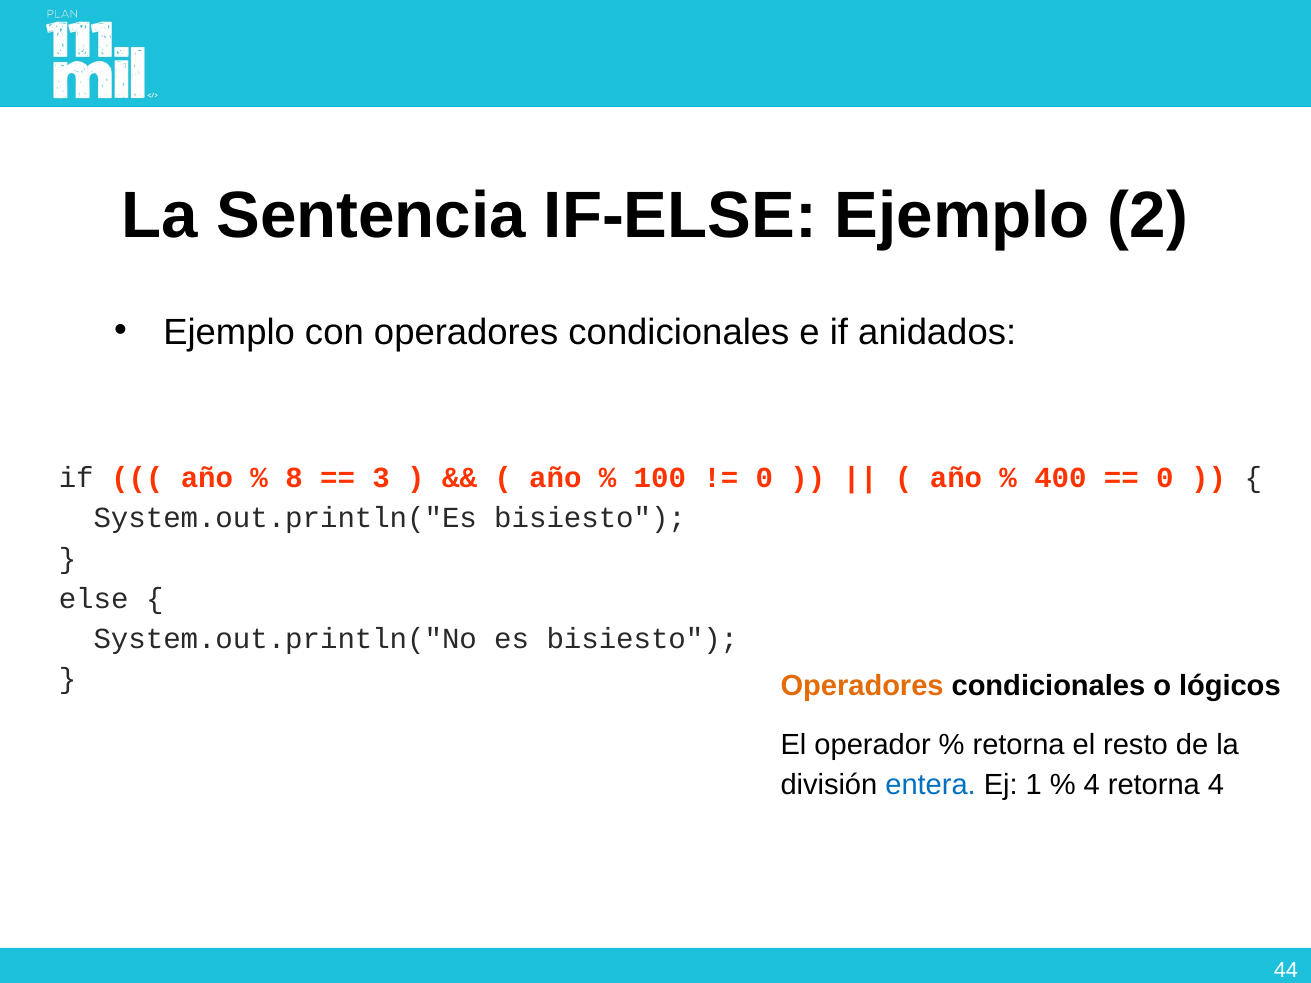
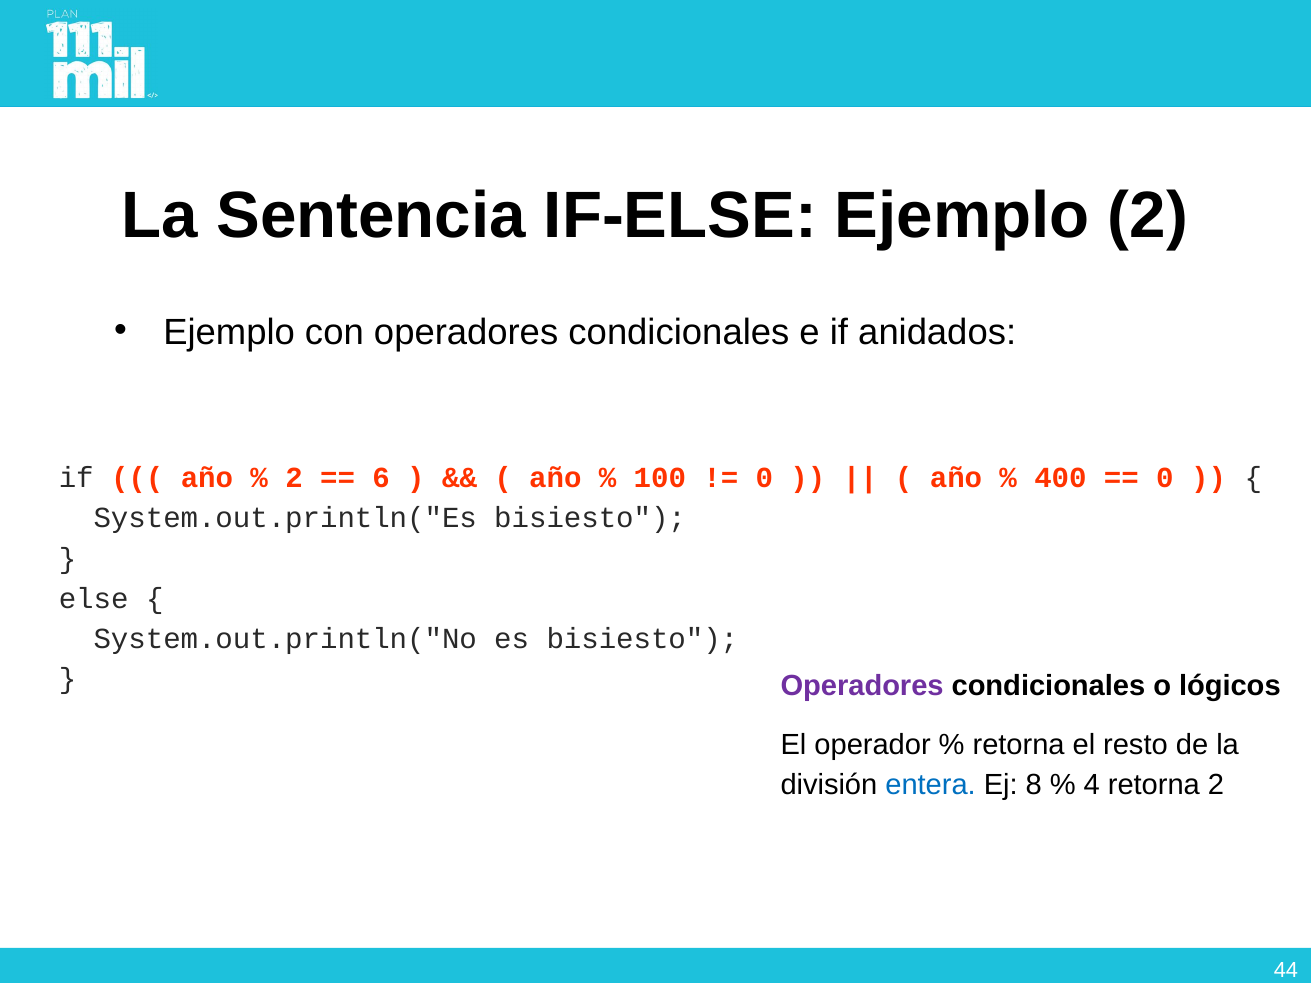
8 at (294, 478): 8 -> 2
3: 3 -> 6
Operadores at (862, 687) colour: orange -> purple
1: 1 -> 8
retorna 4: 4 -> 2
